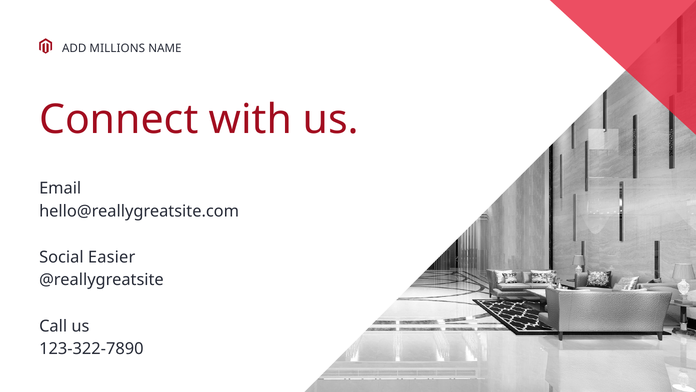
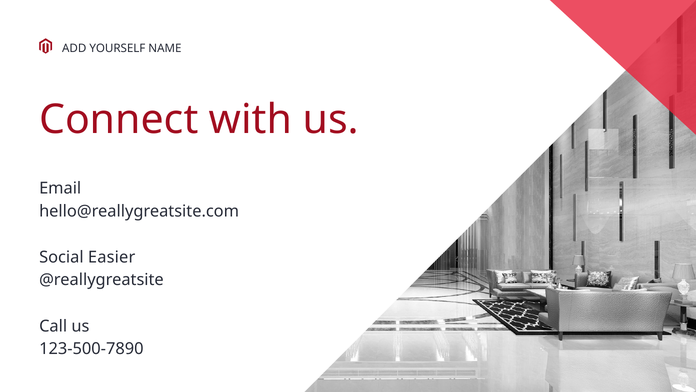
MILLIONS: MILLIONS -> YOURSELF
123-322-7890: 123-322-7890 -> 123-500-7890
